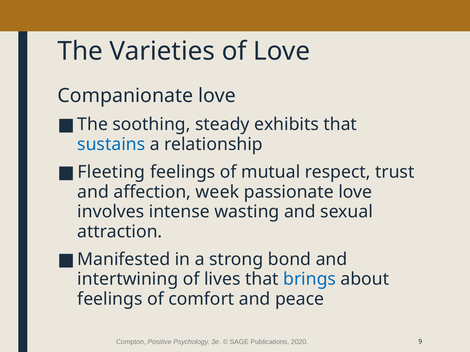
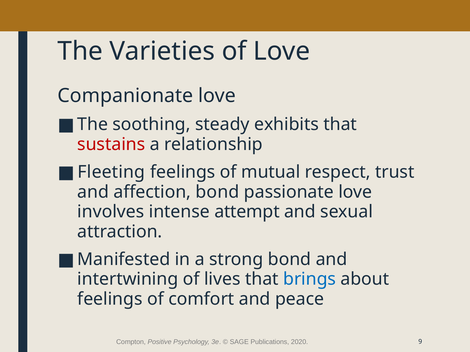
sustains colour: blue -> red
affection week: week -> bond
wasting: wasting -> attempt
